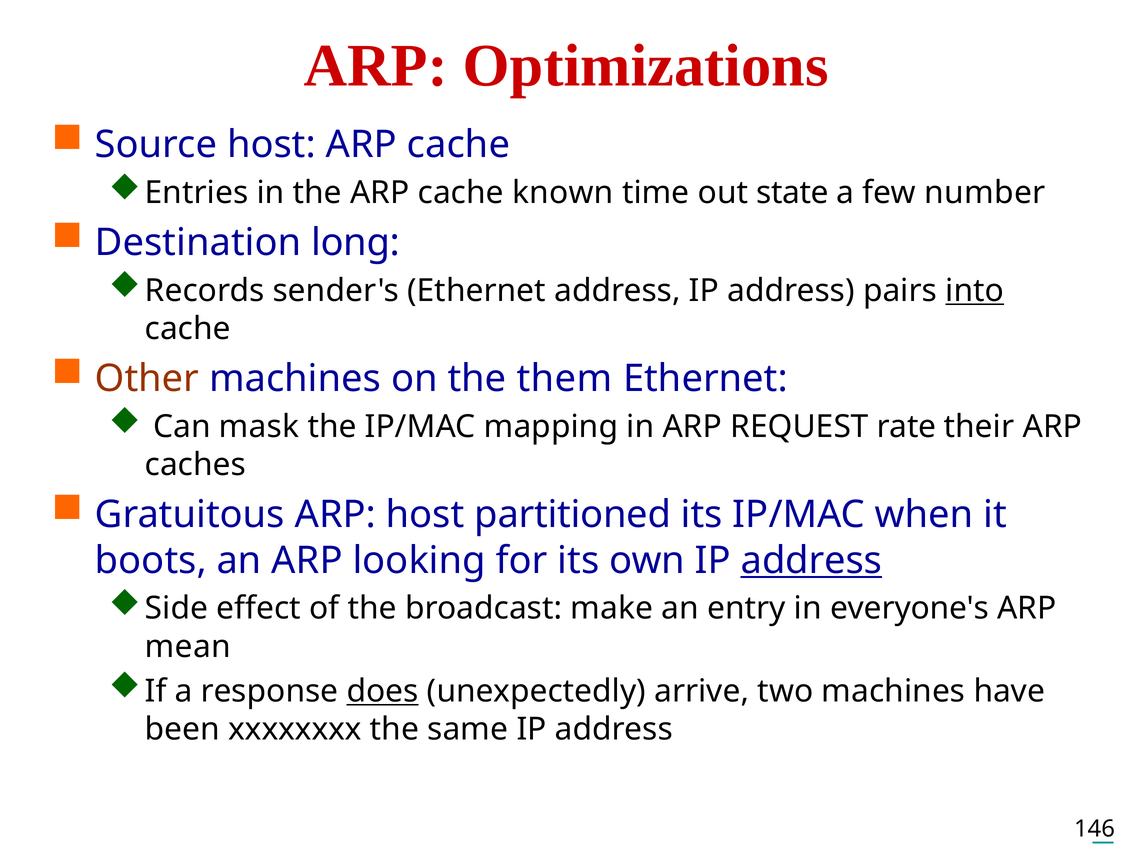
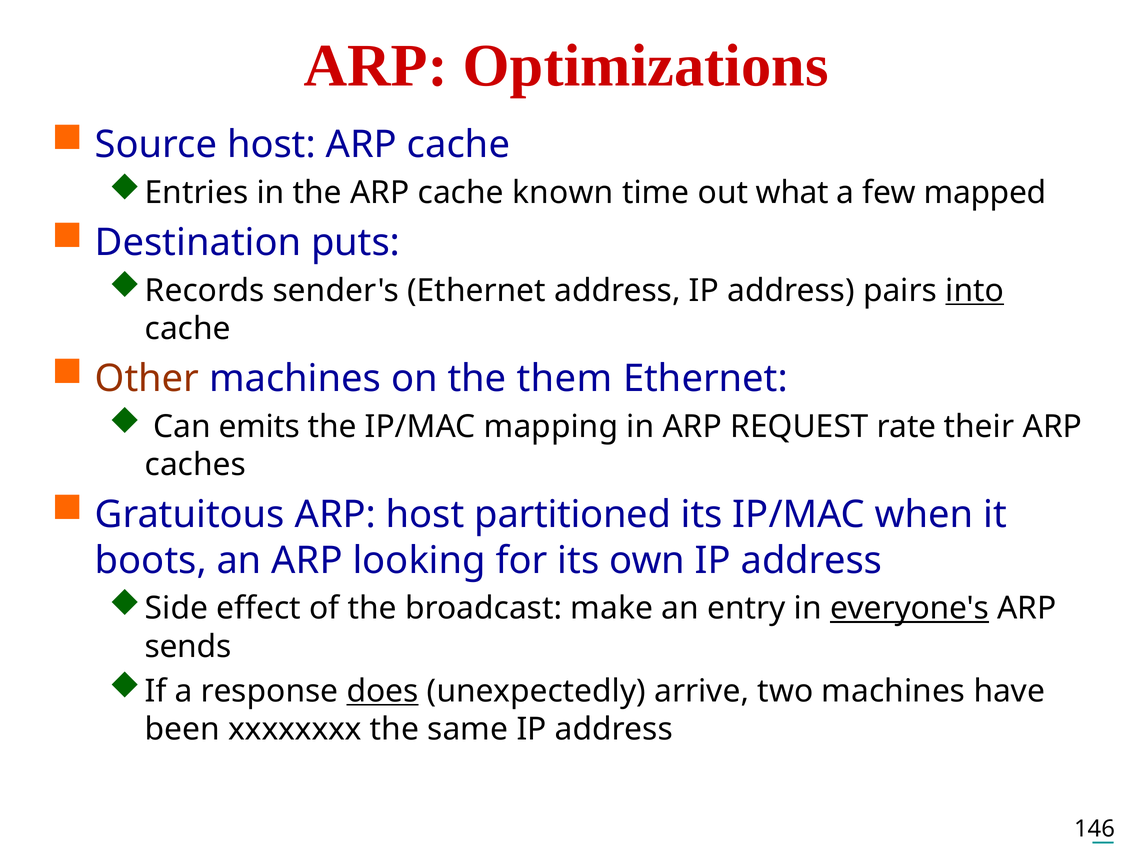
state: state -> what
number: number -> mapped
long: long -> puts
mask: mask -> emits
address at (811, 561) underline: present -> none
everyone's underline: none -> present
mean: mean -> sends
